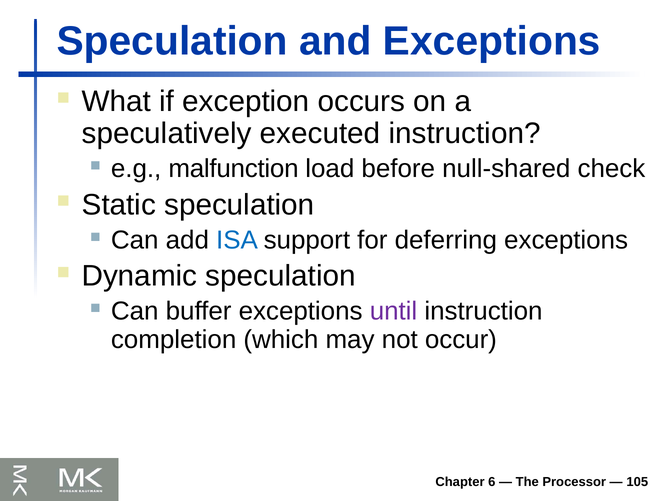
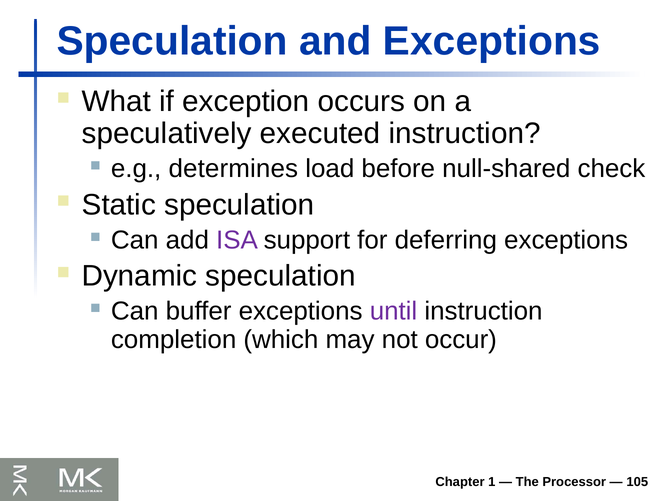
malfunction: malfunction -> determines
ISA colour: blue -> purple
6: 6 -> 1
